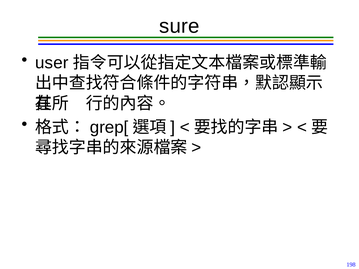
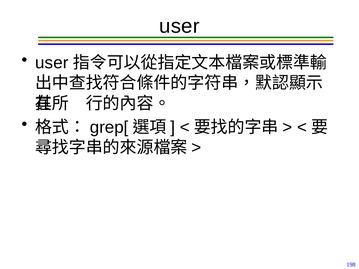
sure at (179, 26): sure -> user
